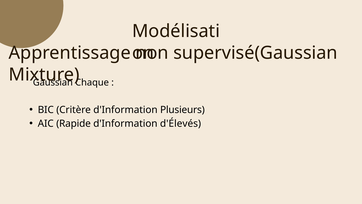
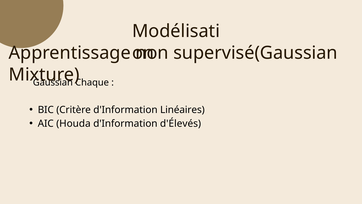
Plusieurs: Plusieurs -> Linéaires
Rapide: Rapide -> Houda
